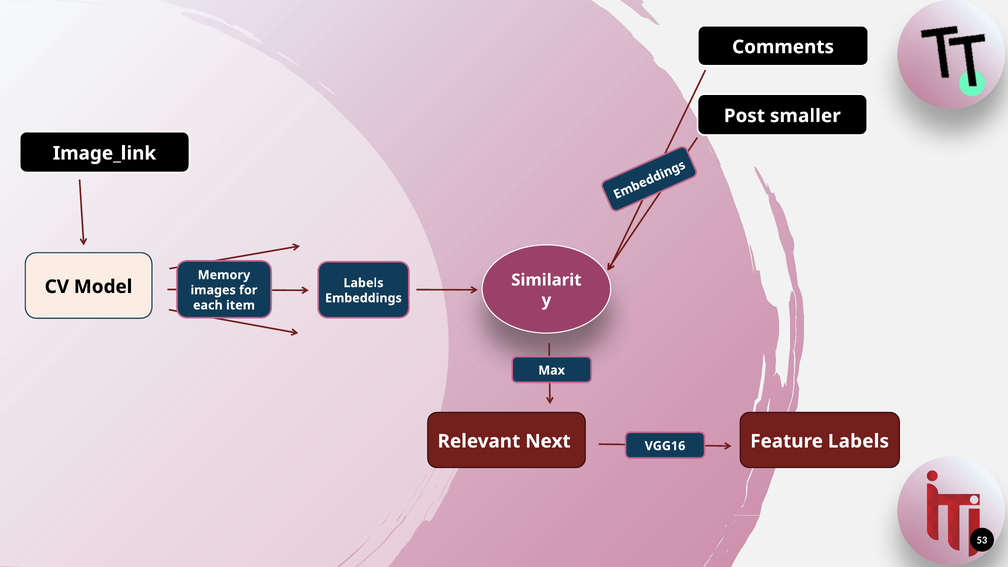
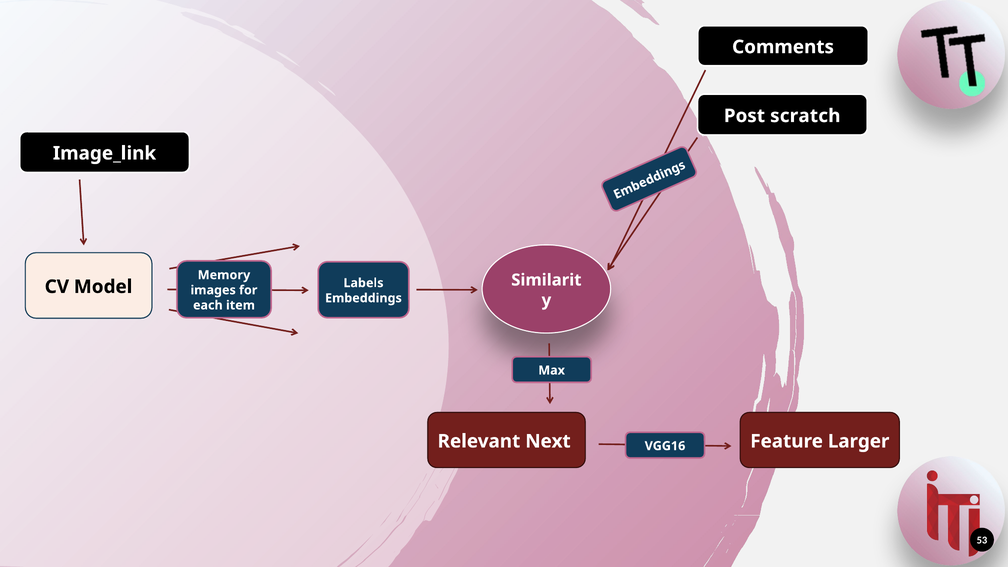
smaller: smaller -> scratch
Feature Labels: Labels -> Larger
